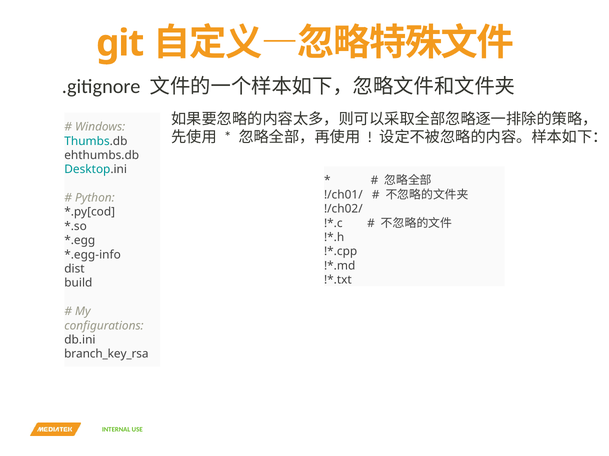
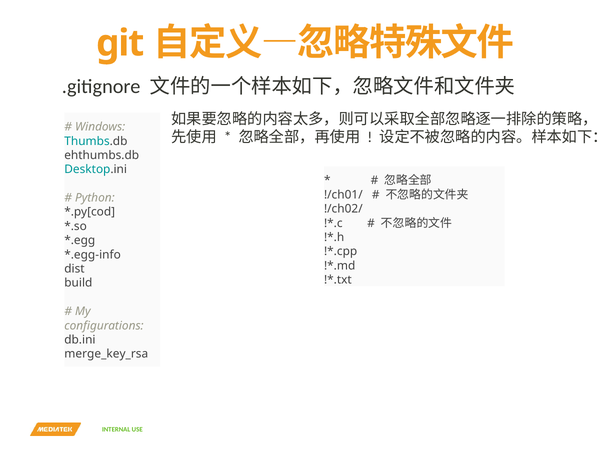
branch_key_rsa: branch_key_rsa -> merge_key_rsa
